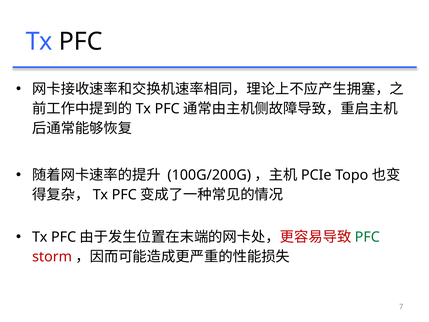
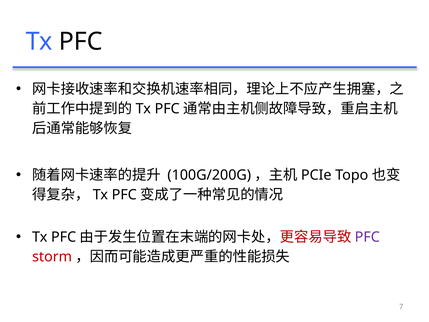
PFC at (367, 237) colour: green -> purple
